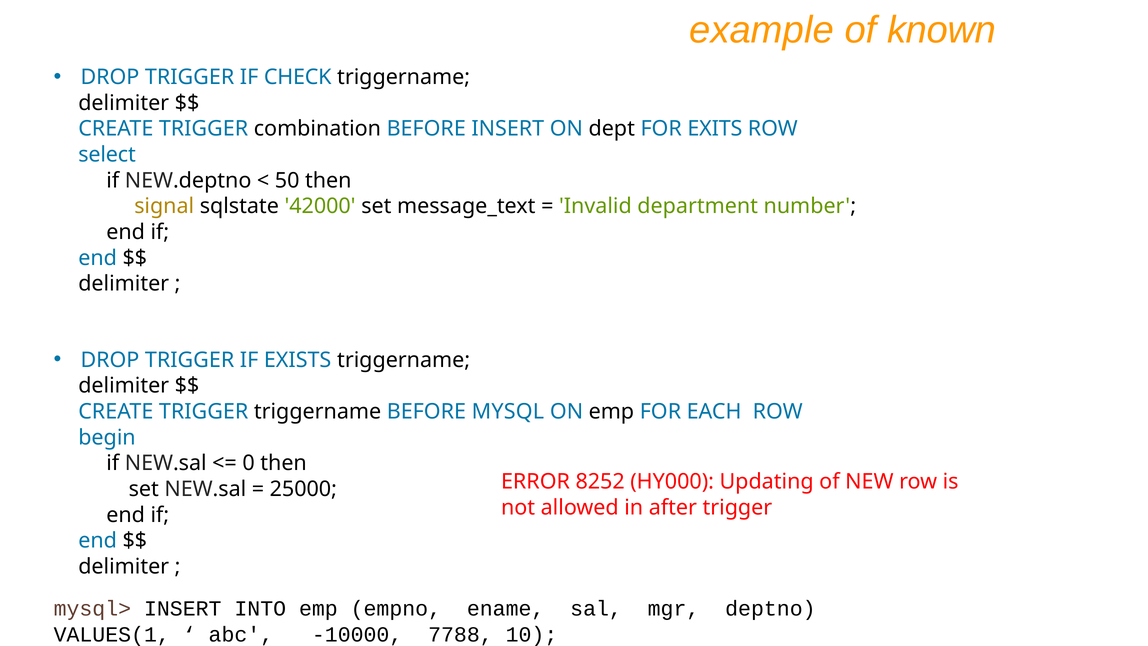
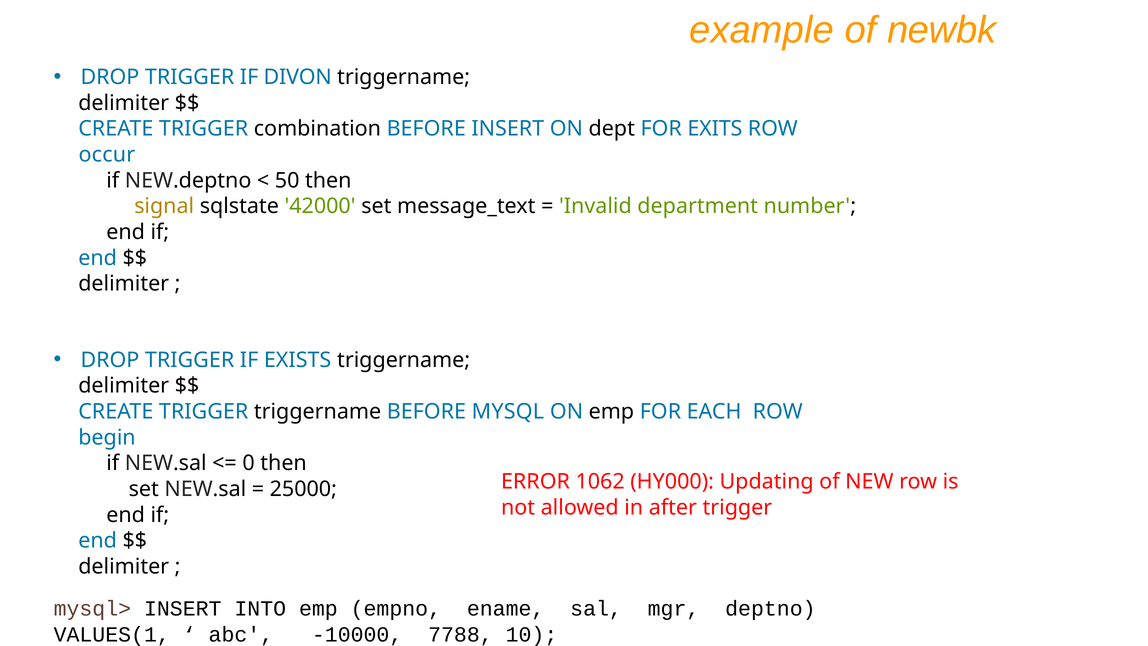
known: known -> newbk
CHECK: CHECK -> DIVON
select: select -> occur
8252: 8252 -> 1062
